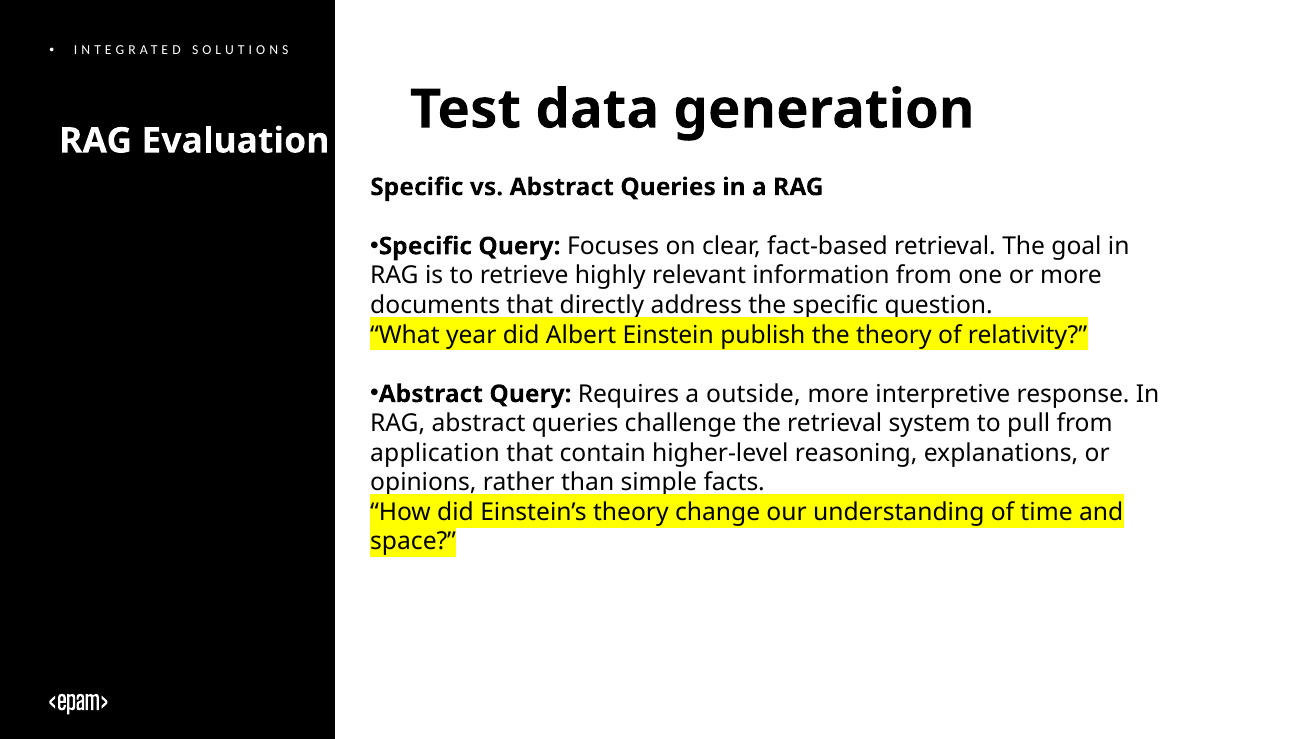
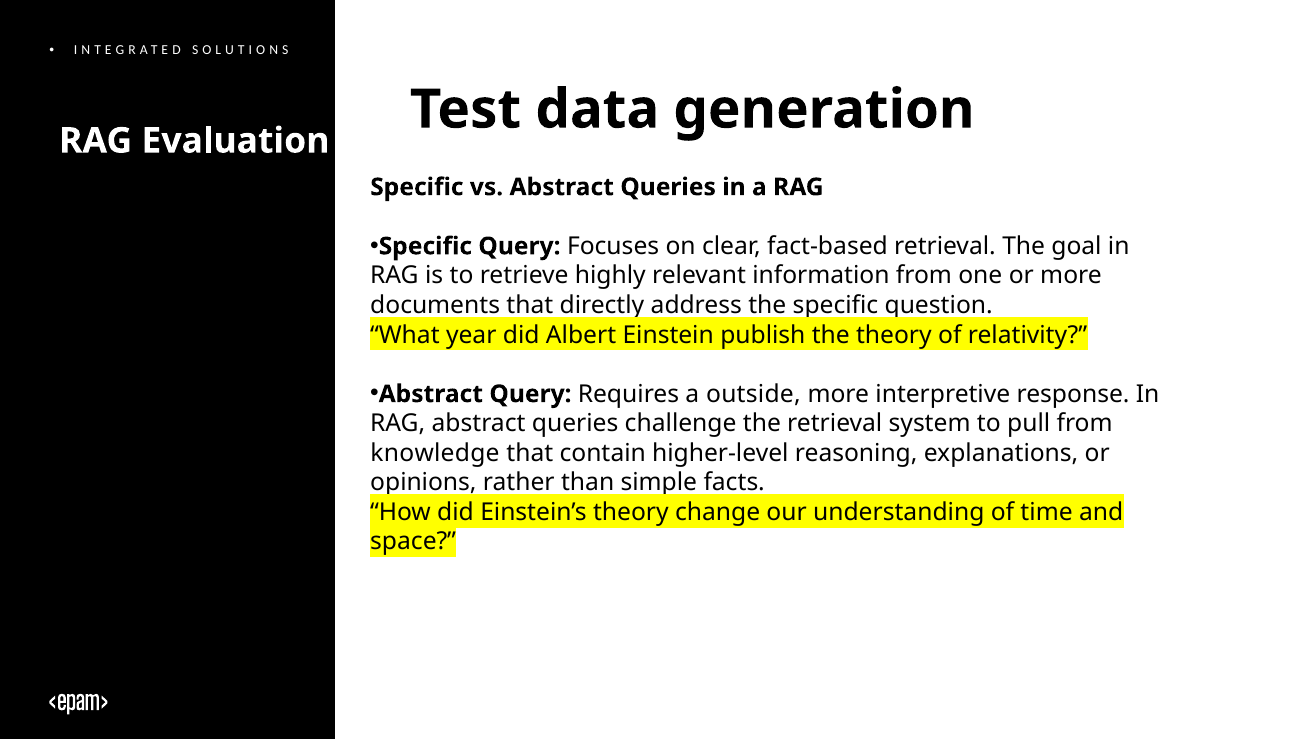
application: application -> knowledge
